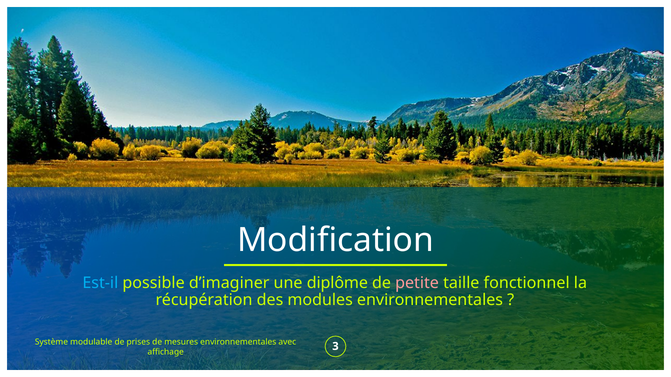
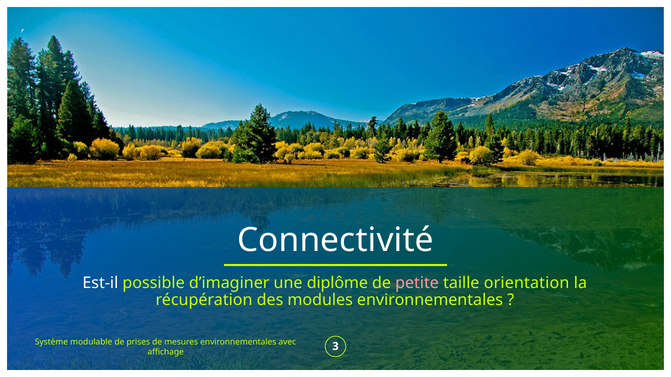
Modification: Modification -> Connectivité
Est-il colour: light blue -> white
fonctionnel: fonctionnel -> orientation
